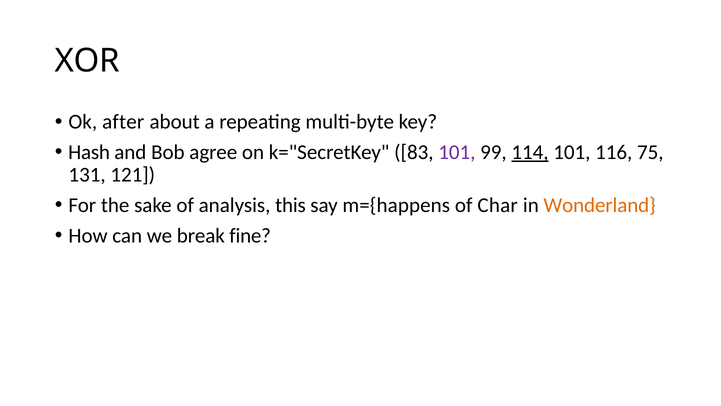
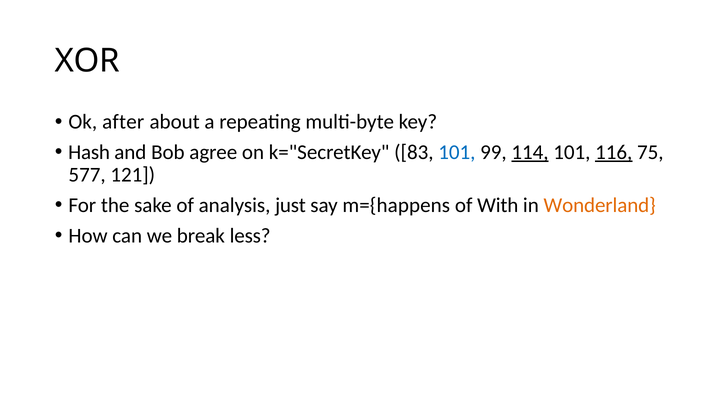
101 at (457, 152) colour: purple -> blue
116 underline: none -> present
131: 131 -> 577
this: this -> just
Char: Char -> With
fine: fine -> less
